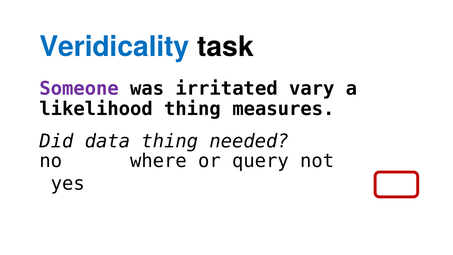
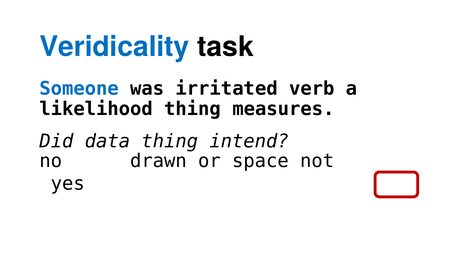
Someone colour: purple -> blue
vary: vary -> verb
needed: needed -> intend
where: where -> drawn
query: query -> space
